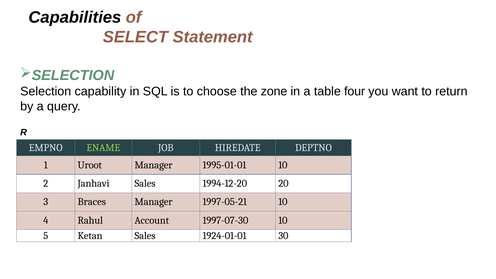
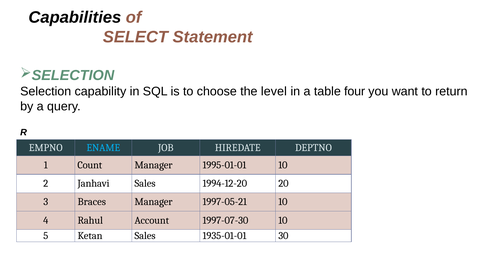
zone: zone -> level
ENAME colour: light green -> light blue
Uroot: Uroot -> Count
1924-01-01: 1924-01-01 -> 1935-01-01
